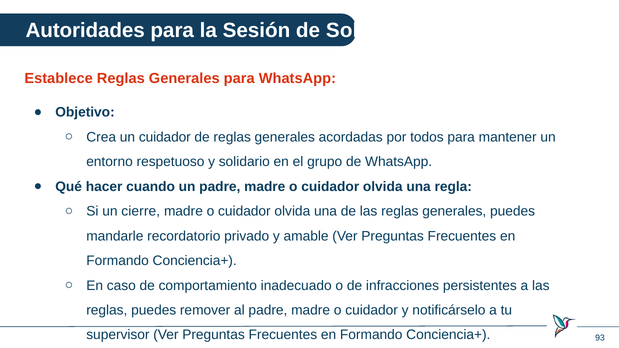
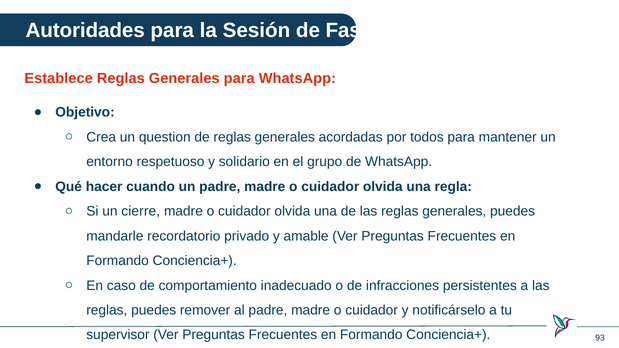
Solo: Solo -> Fase
un cuidador: cuidador -> question
